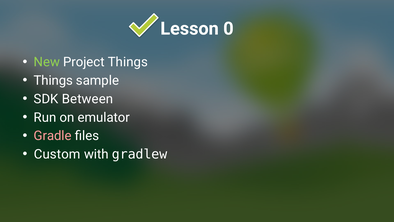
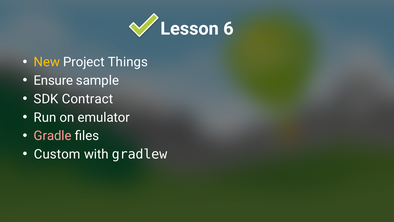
0: 0 -> 6
New colour: light green -> yellow
Things at (53, 80): Things -> Ensure
Between: Between -> Contract
